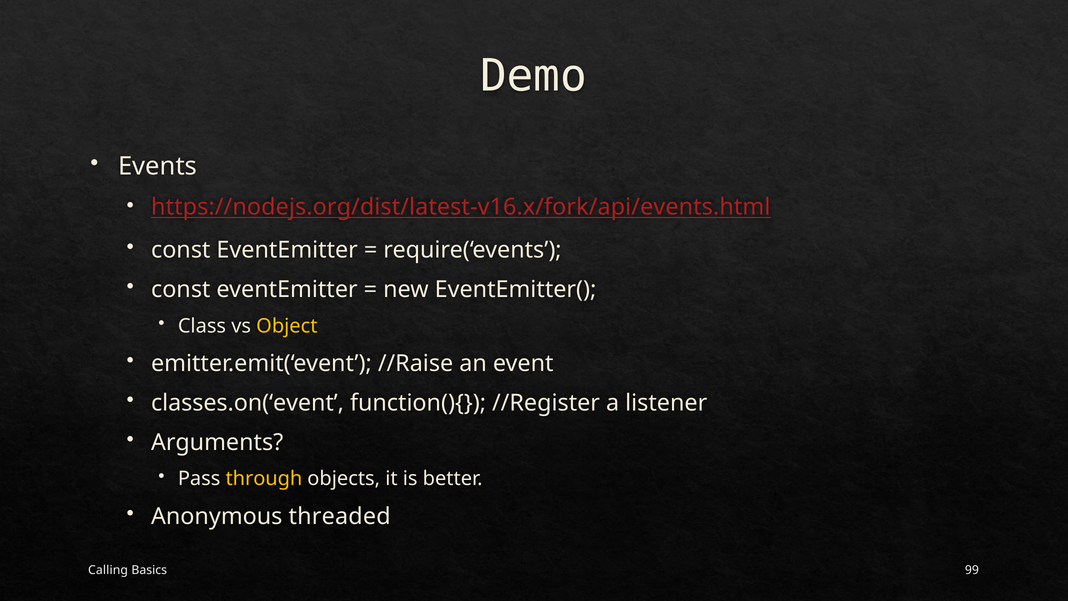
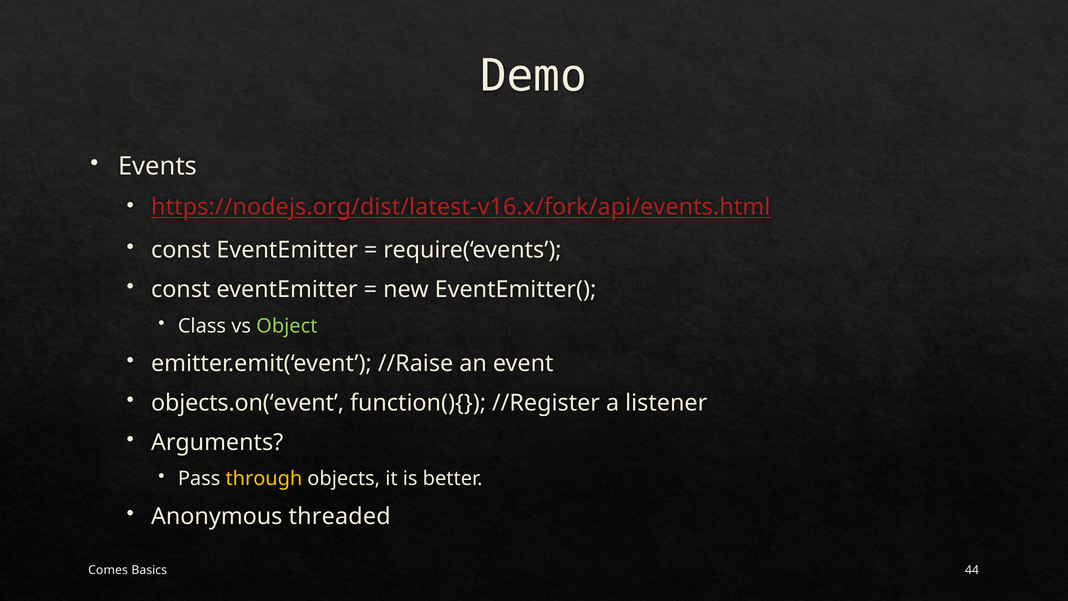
Object colour: yellow -> light green
classes.on(‘event: classes.on(‘event -> objects.on(‘event
Calling: Calling -> Comes
99: 99 -> 44
